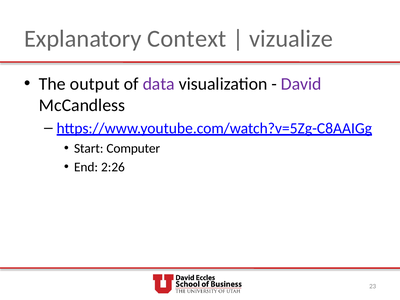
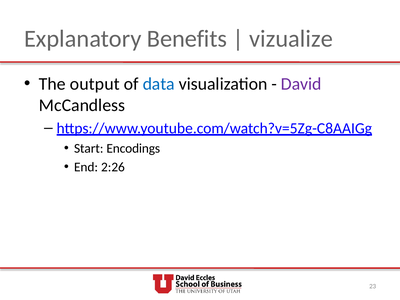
Context: Context -> Benefits
data colour: purple -> blue
Computer: Computer -> Encodings
